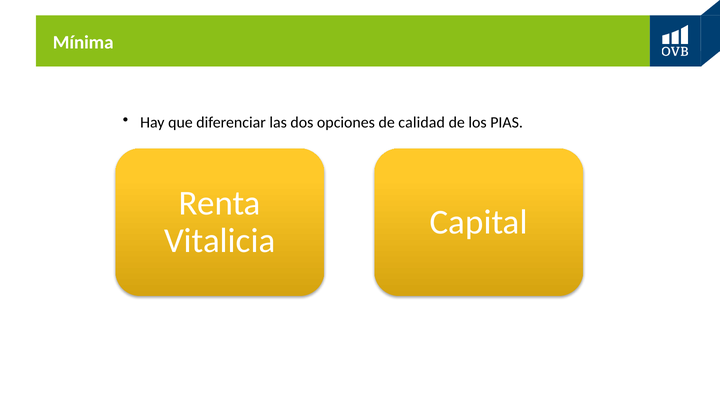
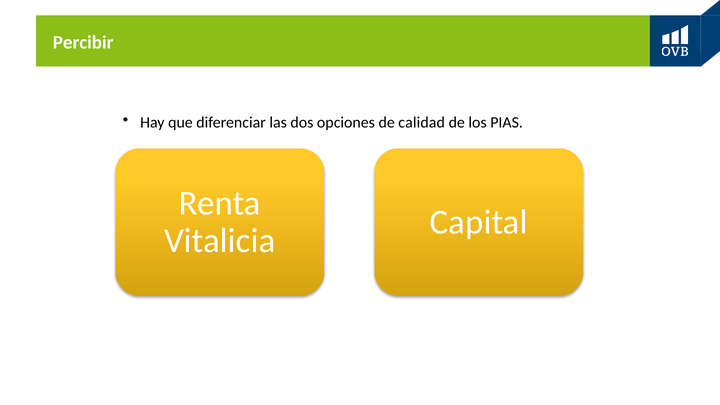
Mínima: Mínima -> Percibir
